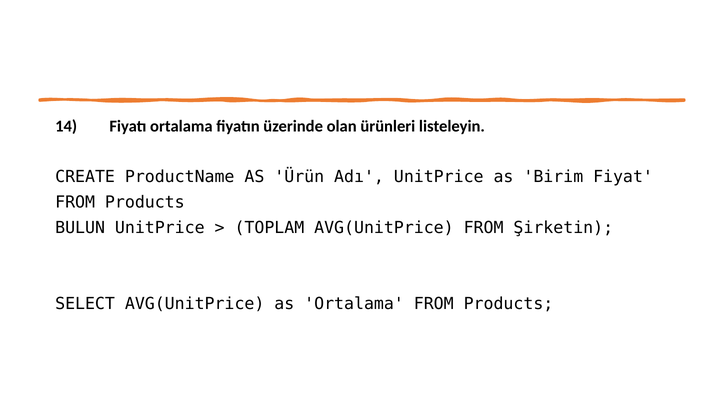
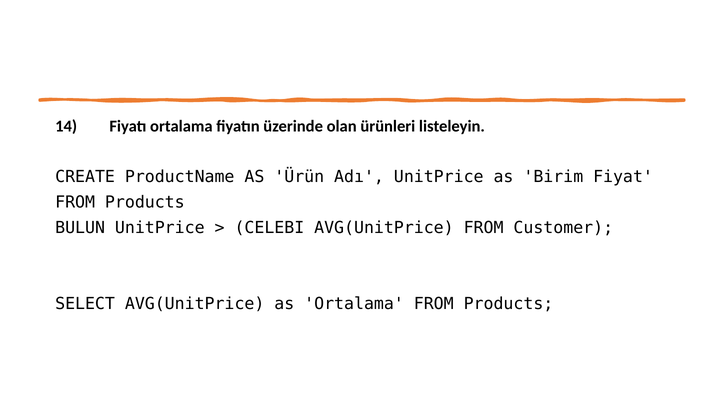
TOPLAM: TOPLAM -> CELEBI
Şirketin: Şirketin -> Customer
